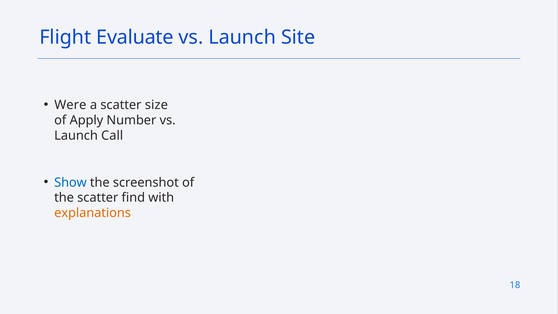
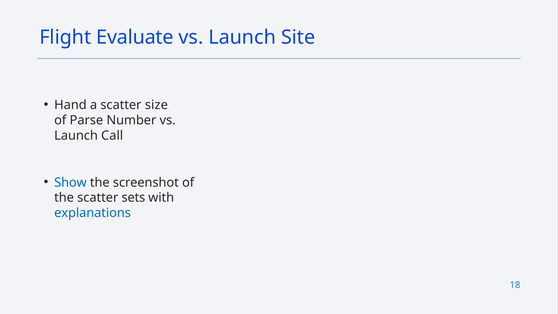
Were: Were -> Hand
Apply: Apply -> Parse
find: find -> sets
explanations colour: orange -> blue
